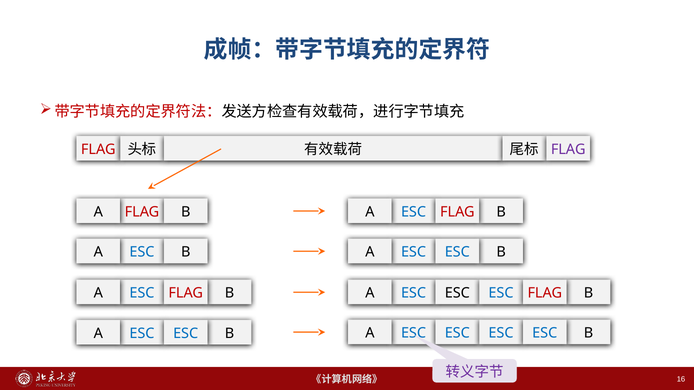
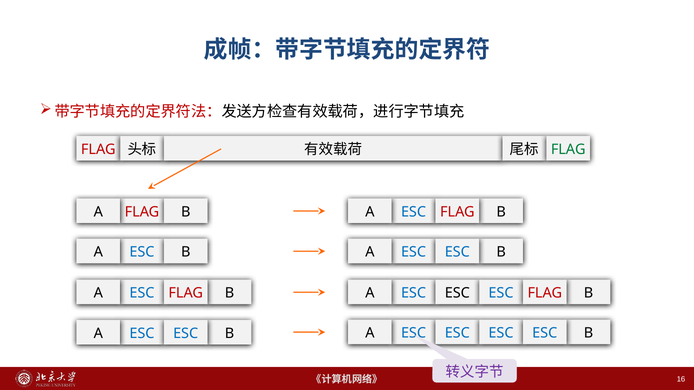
FLAG at (568, 149) colour: purple -> green
